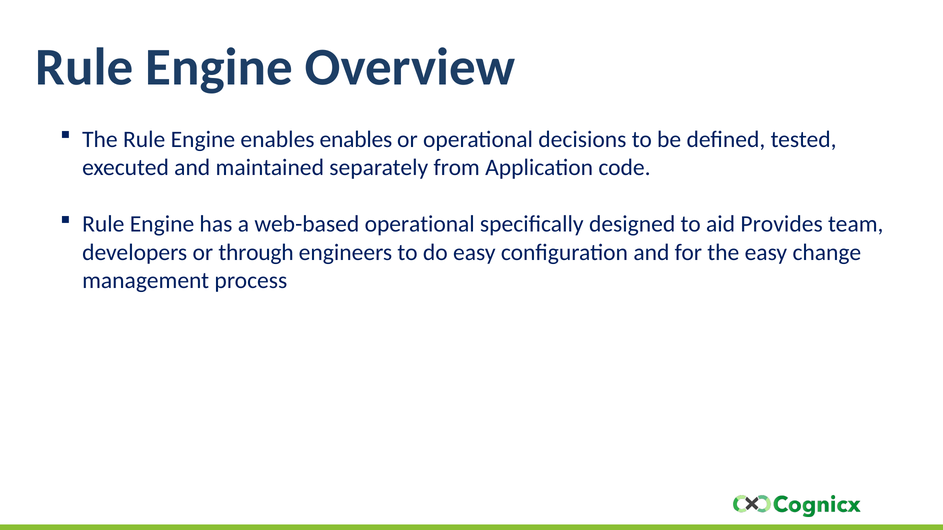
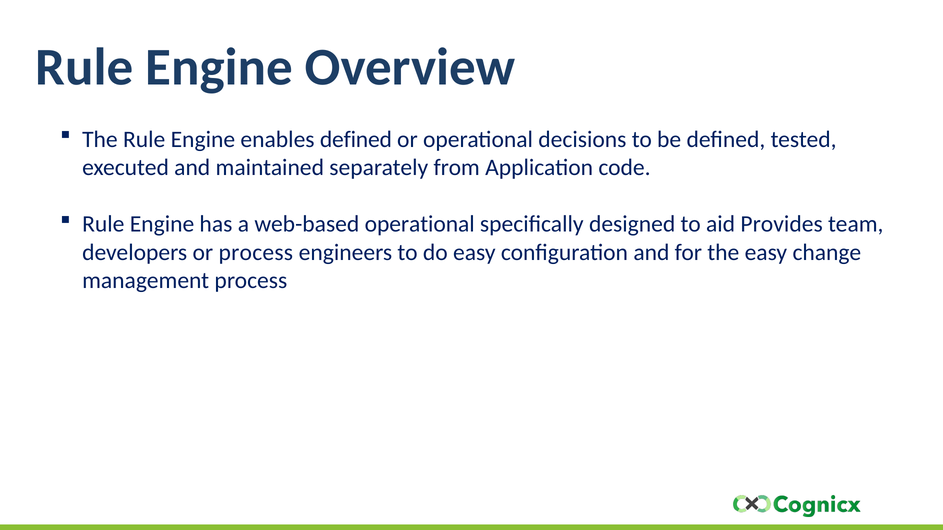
enables enables: enables -> defined
or through: through -> process
